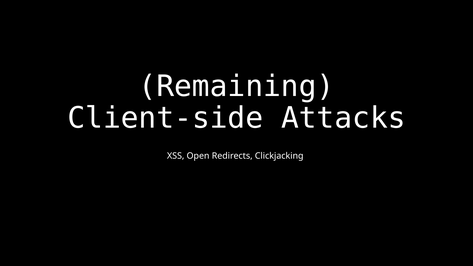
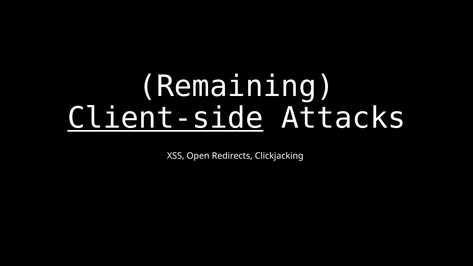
Client-side underline: none -> present
